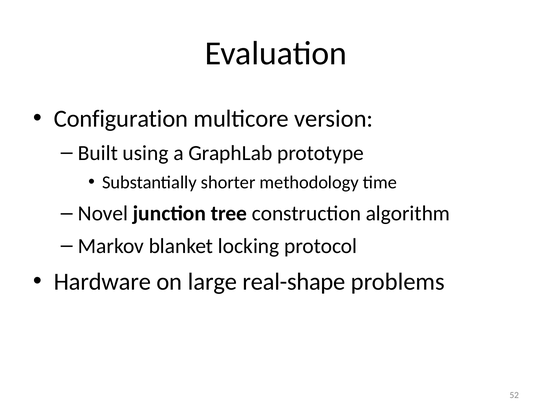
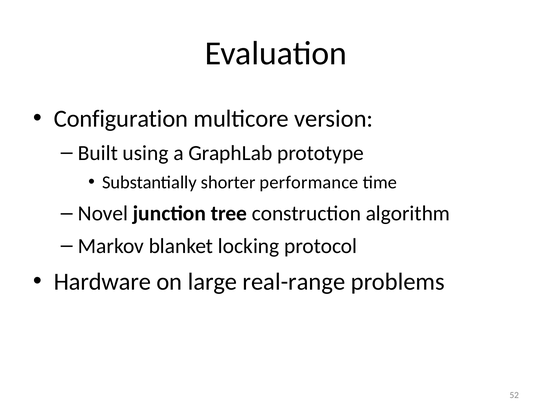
methodology: methodology -> performance
real-shape: real-shape -> real-range
